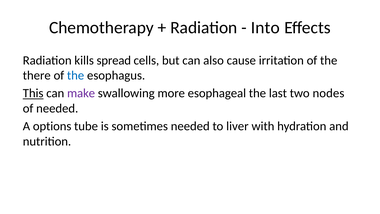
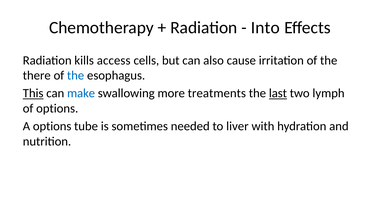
spread: spread -> access
make colour: purple -> blue
esophageal: esophageal -> treatments
last underline: none -> present
nodes: nodes -> lymph
of needed: needed -> options
